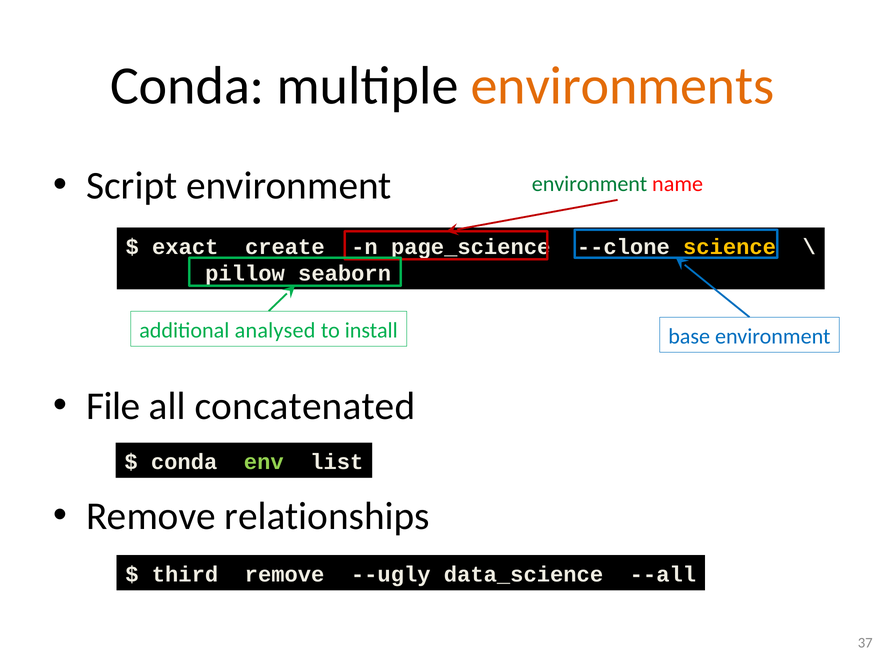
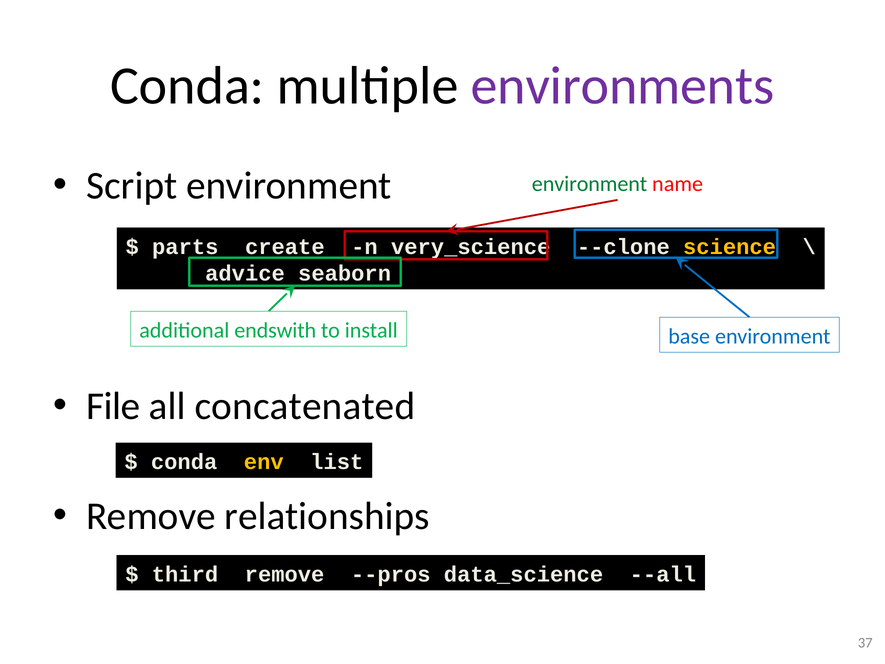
environments colour: orange -> purple
exact: exact -> parts
page_science: page_science -> very_science
pillow: pillow -> advice
analysed: analysed -> endswith
env colour: light green -> yellow
--ugly: --ugly -> --pros
